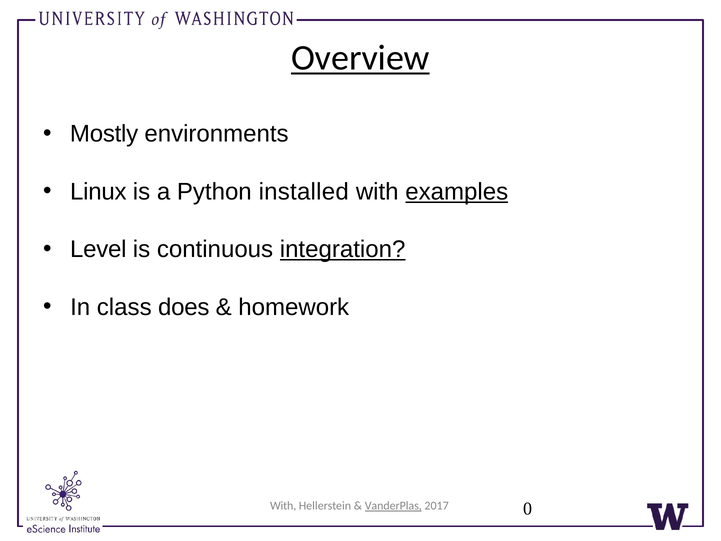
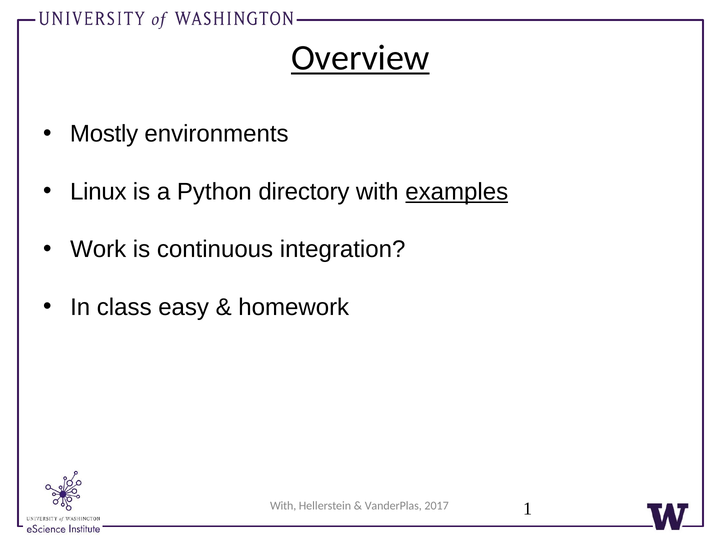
installed: installed -> directory
Level: Level -> Work
integration underline: present -> none
does: does -> easy
VanderPlas underline: present -> none
0: 0 -> 1
